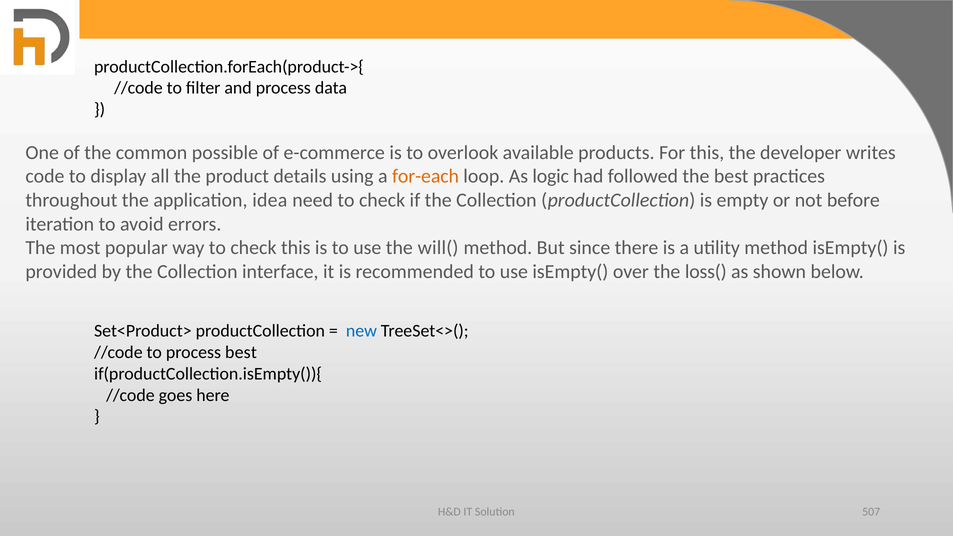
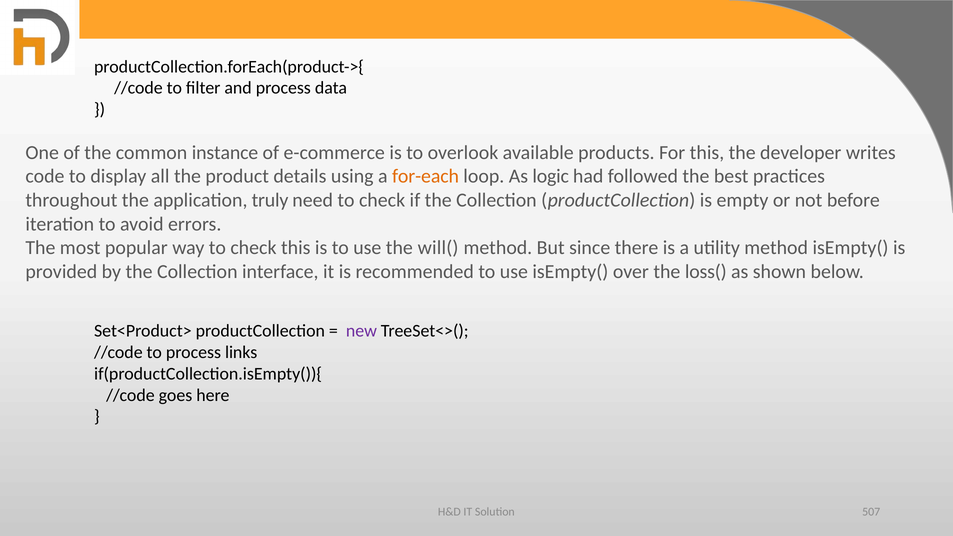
possible: possible -> instance
idea: idea -> truly
new colour: blue -> purple
process best: best -> links
